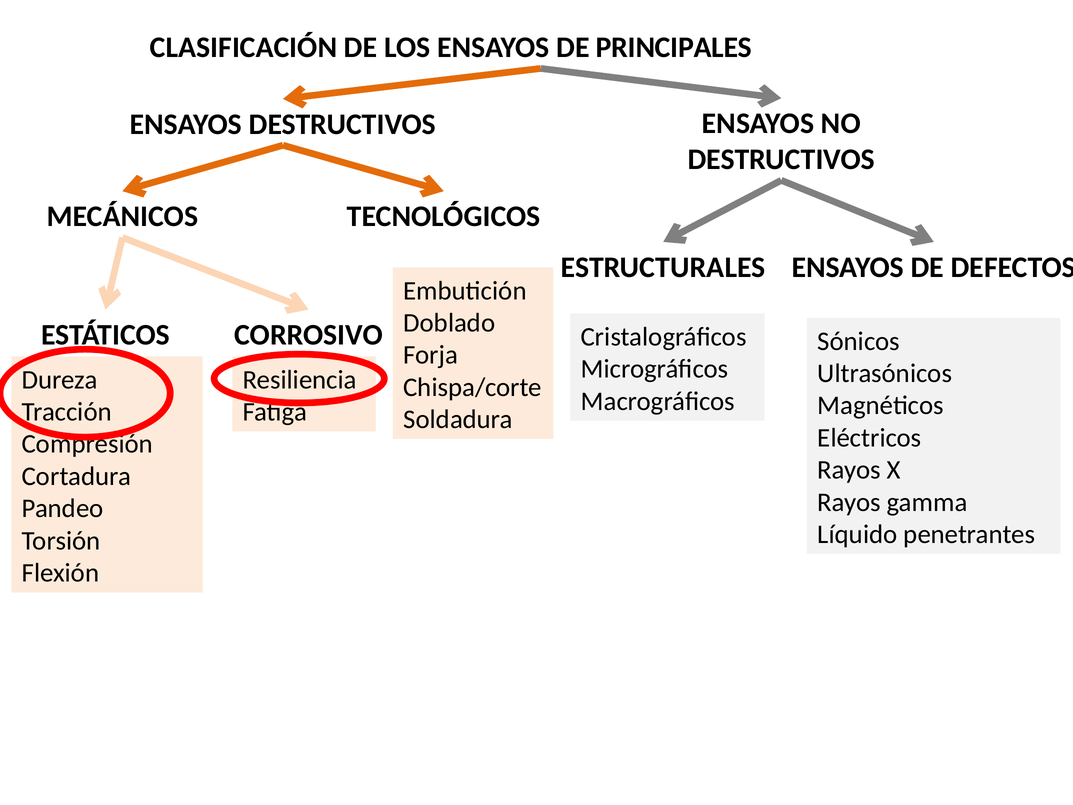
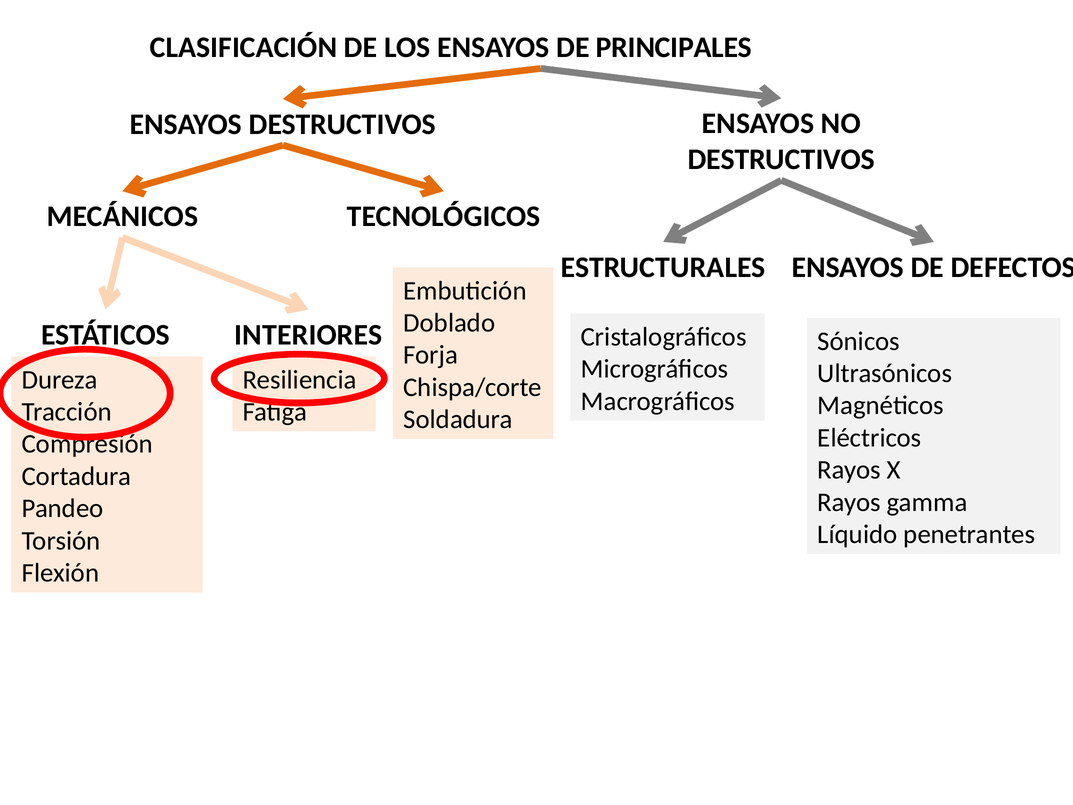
CORROSIVO: CORROSIVO -> INTERIORES
